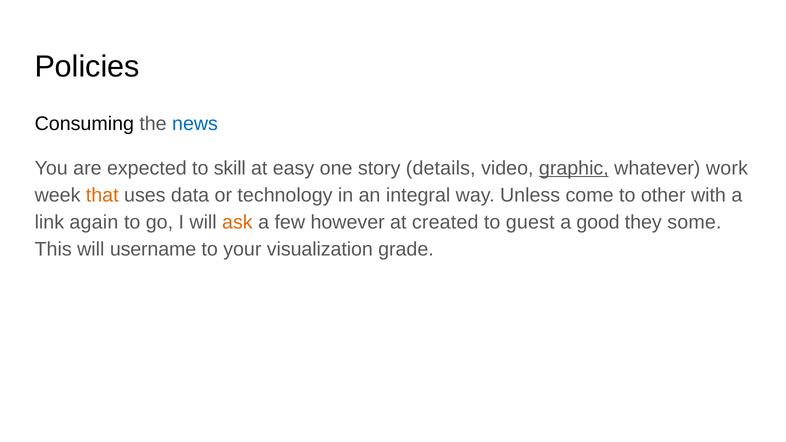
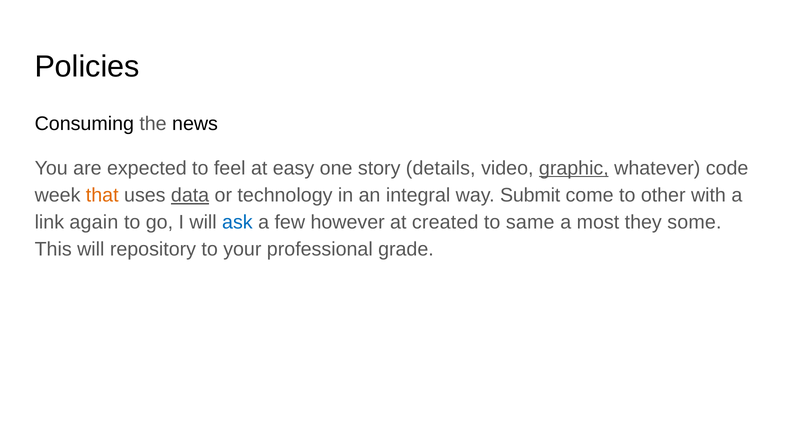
news colour: blue -> black
skill: skill -> feel
work: work -> code
data underline: none -> present
Unless: Unless -> Submit
ask colour: orange -> blue
guest: guest -> same
good: good -> most
username: username -> repository
visualization: visualization -> professional
